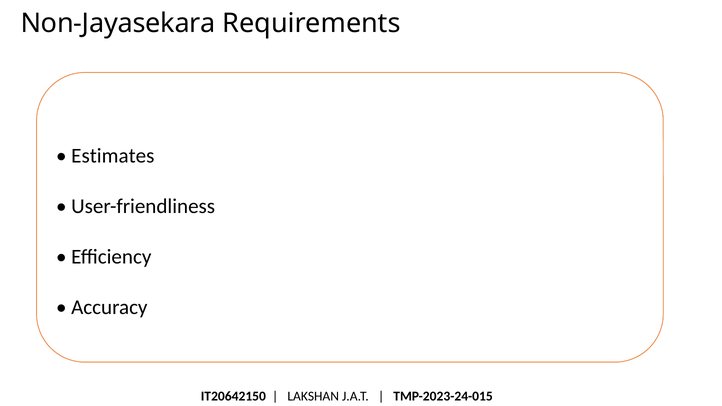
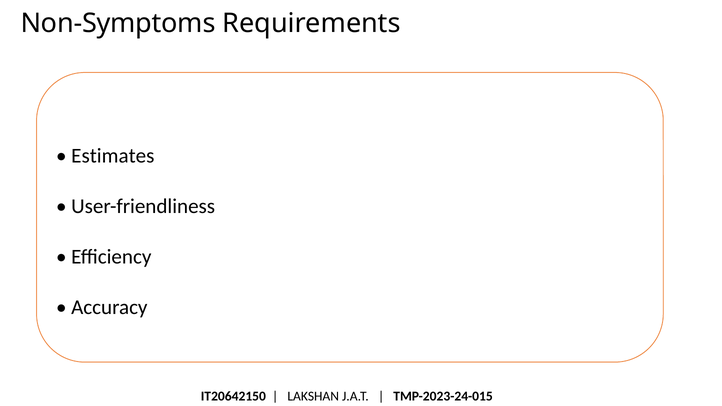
Non-Jayasekara: Non-Jayasekara -> Non-Symptoms
